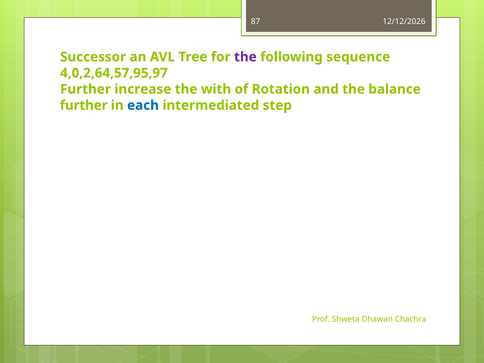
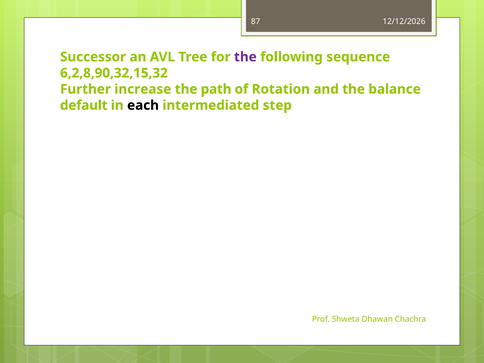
4,0,2,64,57,95,97: 4,0,2,64,57,95,97 -> 6,2,8,90,32,15,32
with: with -> path
further at (84, 105): further -> default
each colour: blue -> black
